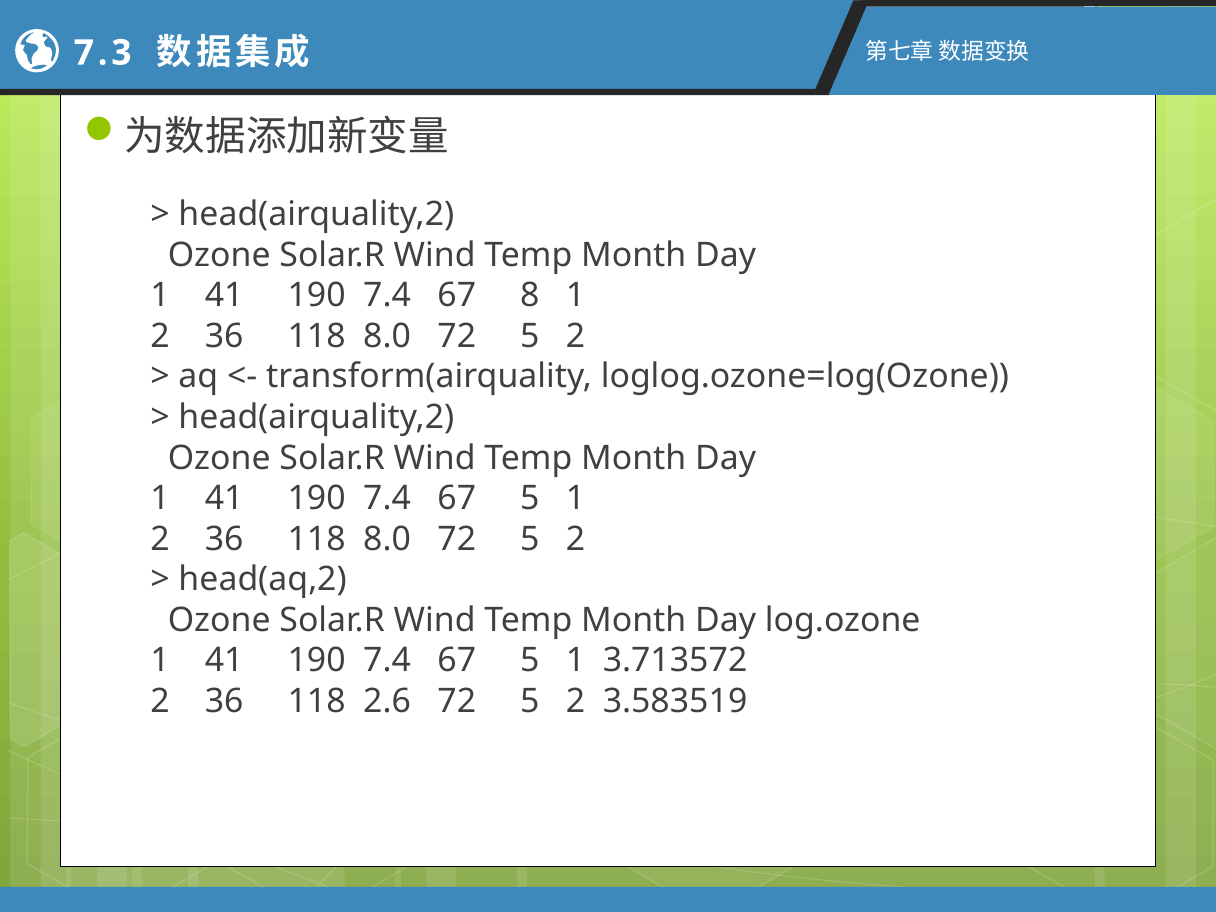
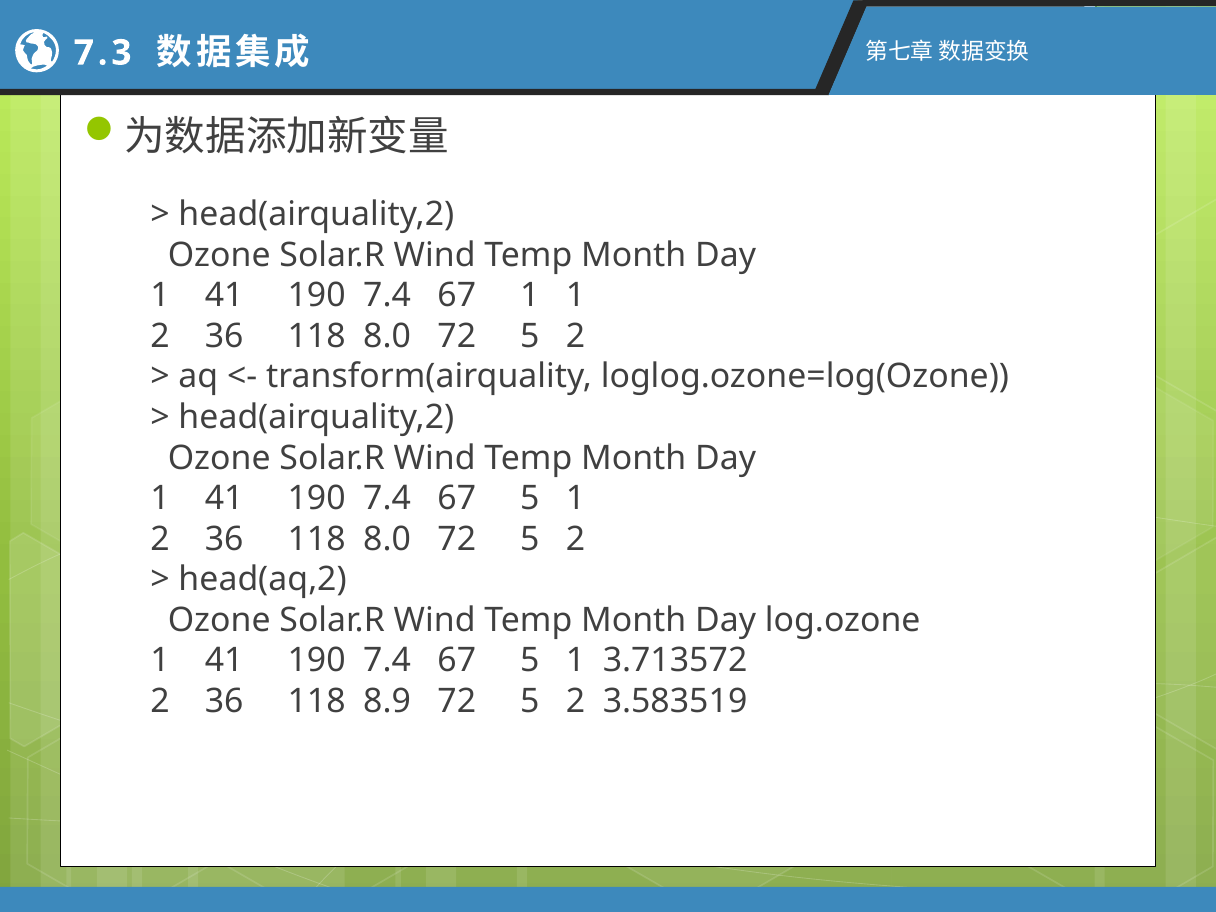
67 8: 8 -> 1
2.6: 2.6 -> 8.9
